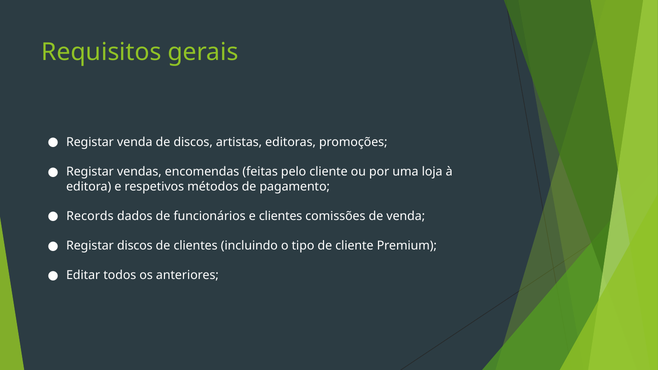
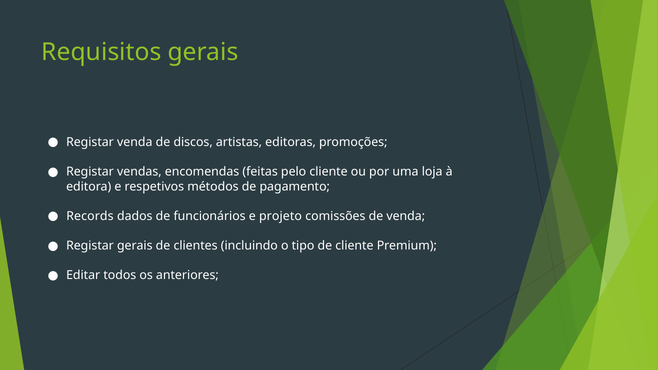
e clientes: clientes -> projeto
Registar discos: discos -> gerais
